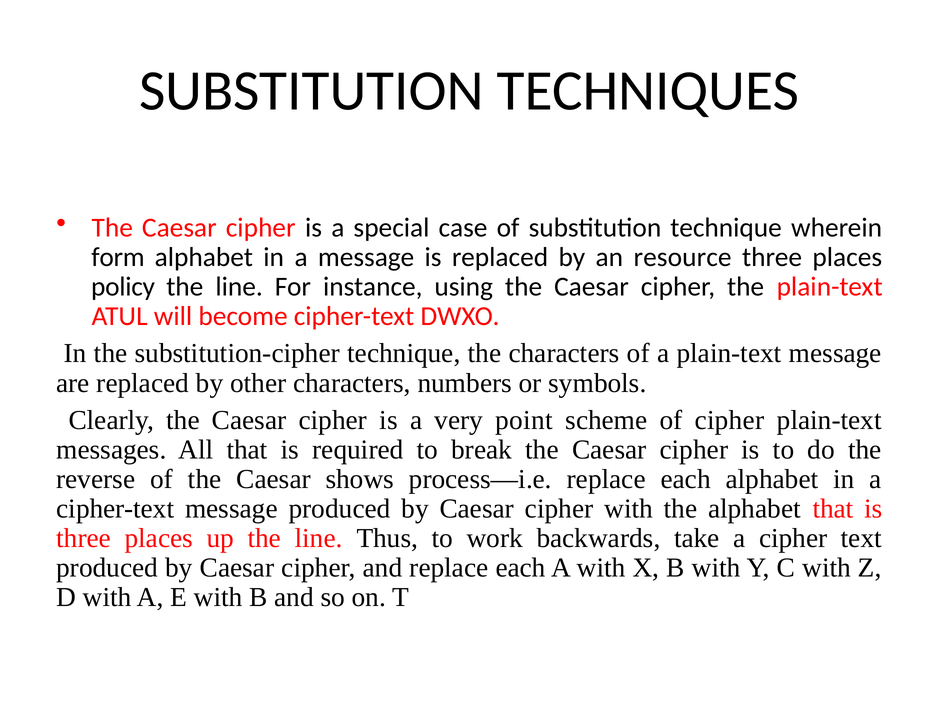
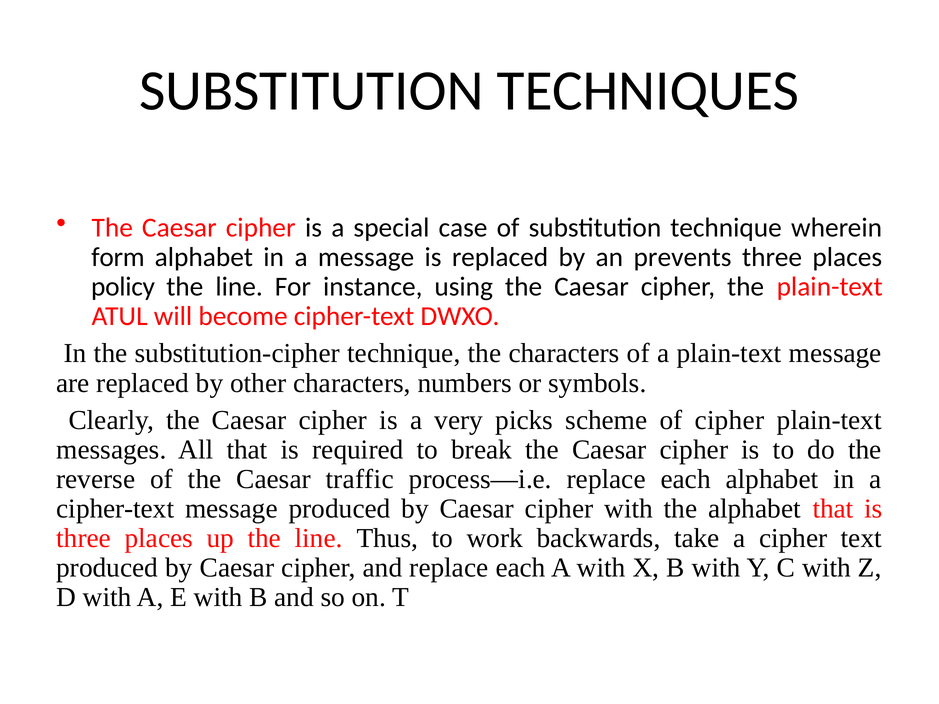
resource: resource -> prevents
point: point -> picks
shows: shows -> traffic
